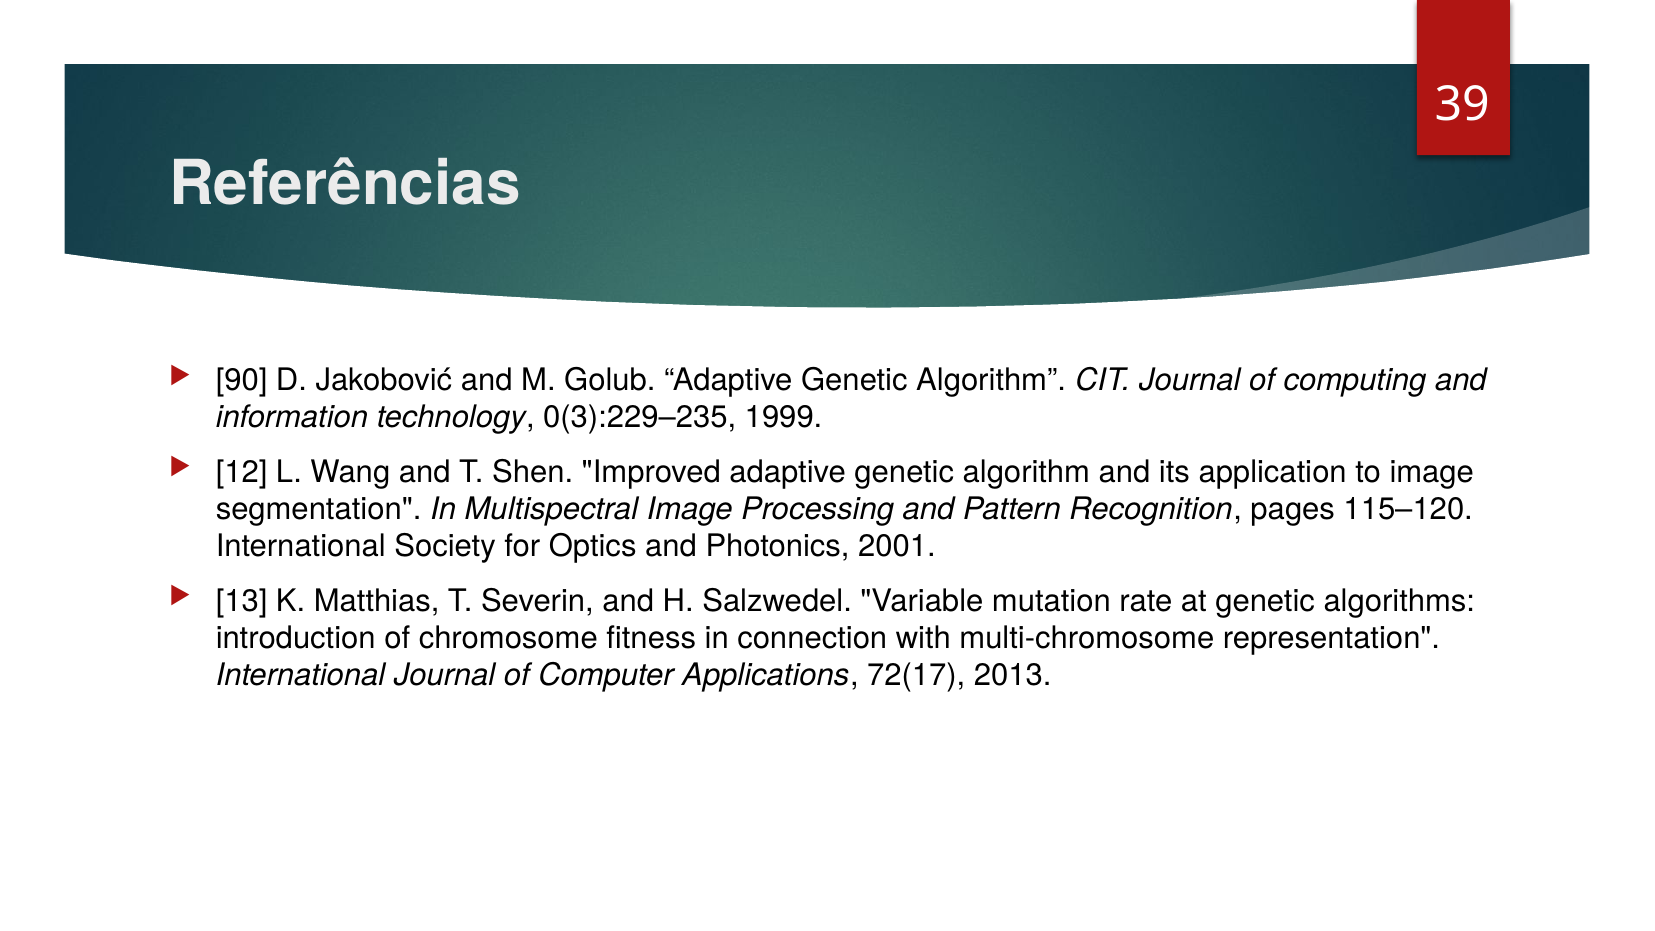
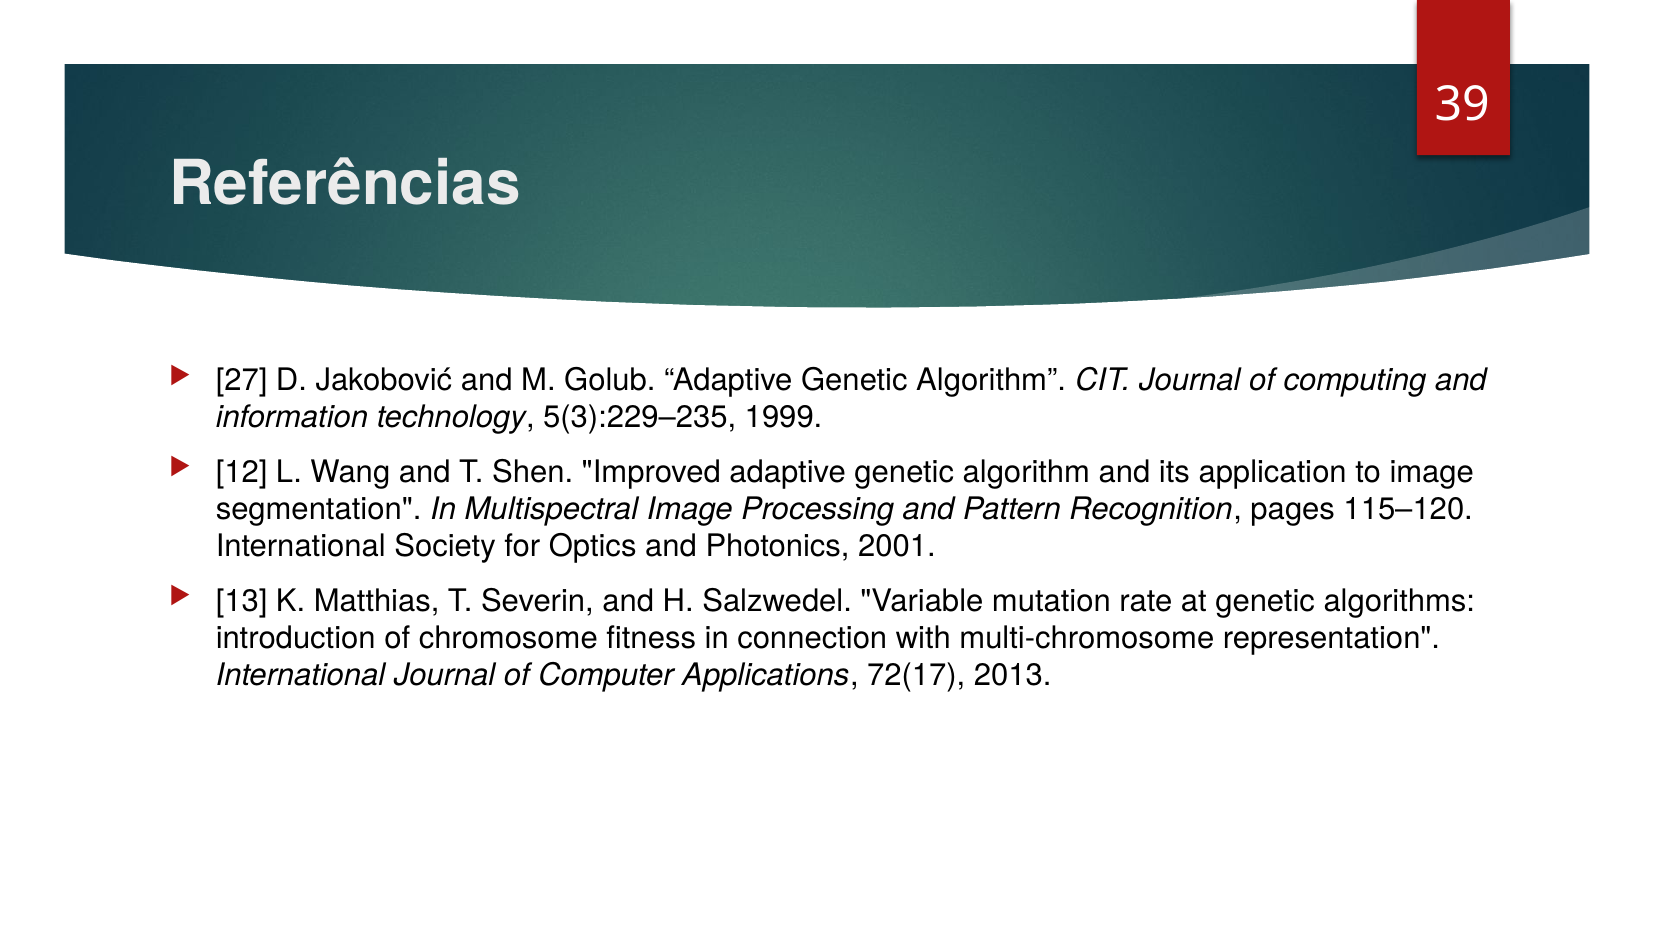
90: 90 -> 27
0(3):229–235: 0(3):229–235 -> 5(3):229–235
